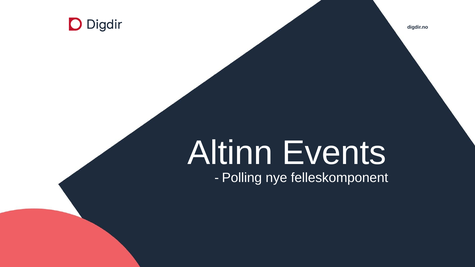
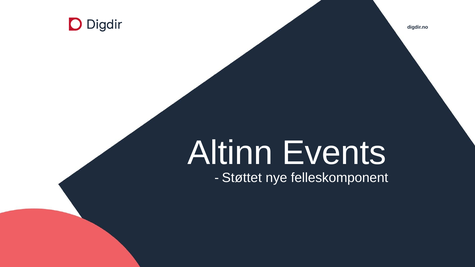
Polling: Polling -> Støttet
